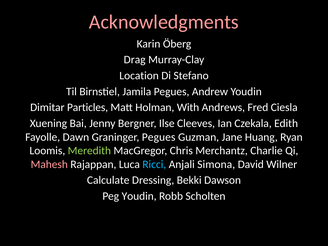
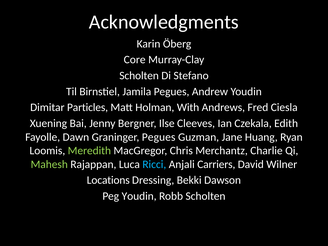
Acknowledgments colour: pink -> white
Drag: Drag -> Core
Location at (139, 76): Location -> Scholten
Mahesh colour: pink -> light green
Simona: Simona -> Carriers
Calculate: Calculate -> Locations
